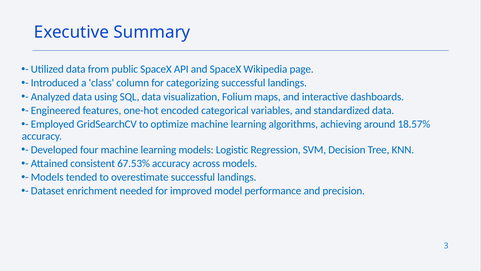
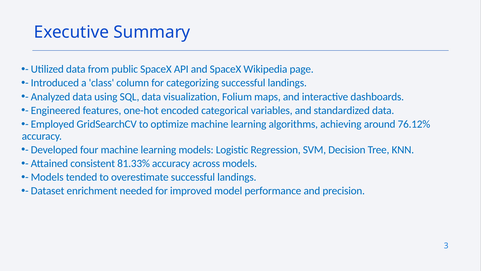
18.57%: 18.57% -> 76.12%
67.53%: 67.53% -> 81.33%
